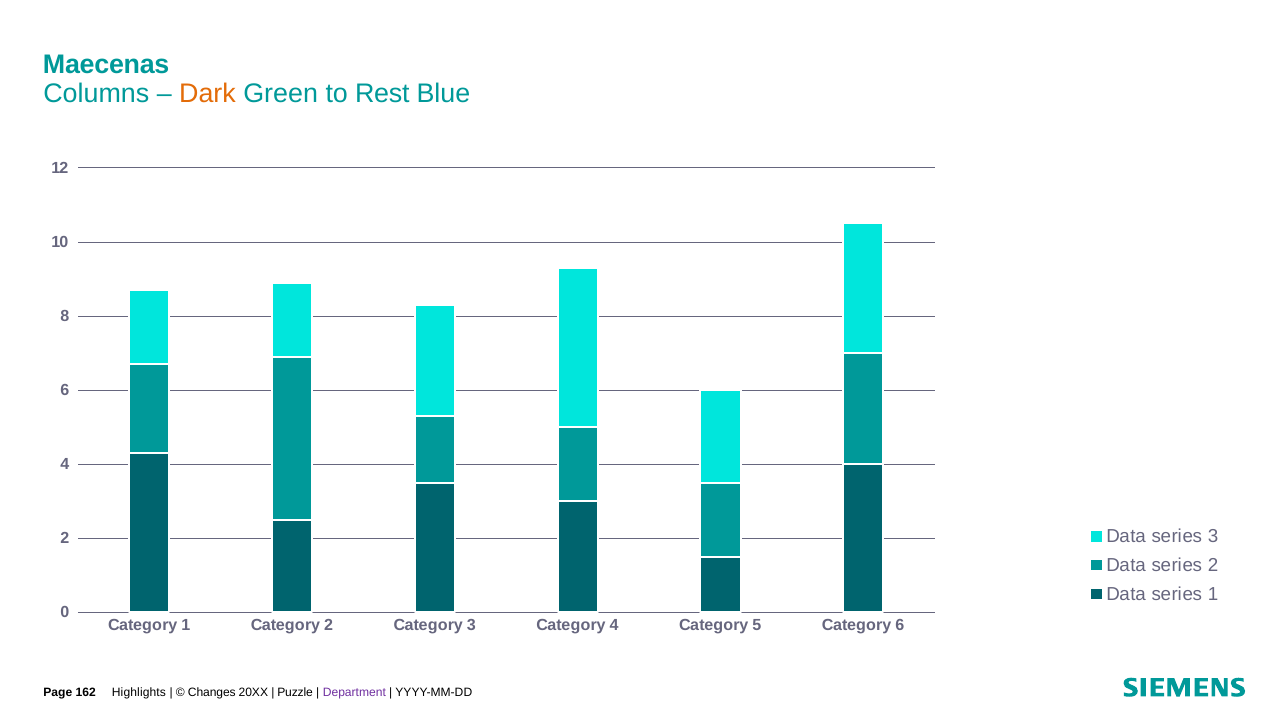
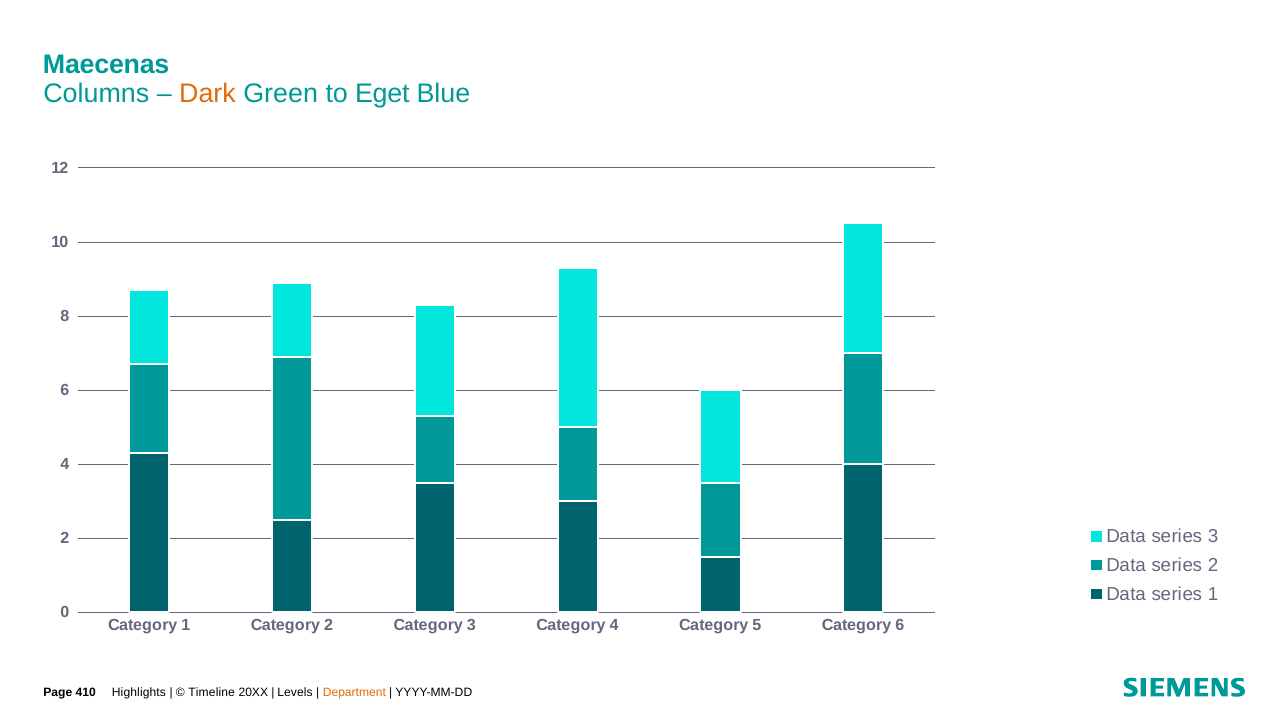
Rest: Rest -> Eget
162: 162 -> 410
Changes: Changes -> Timeline
Puzzle: Puzzle -> Levels
Department colour: purple -> orange
